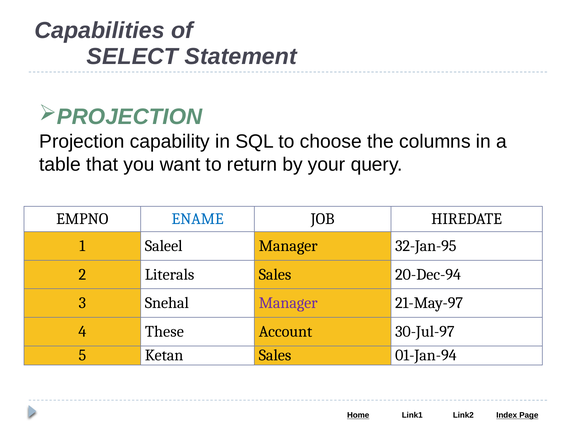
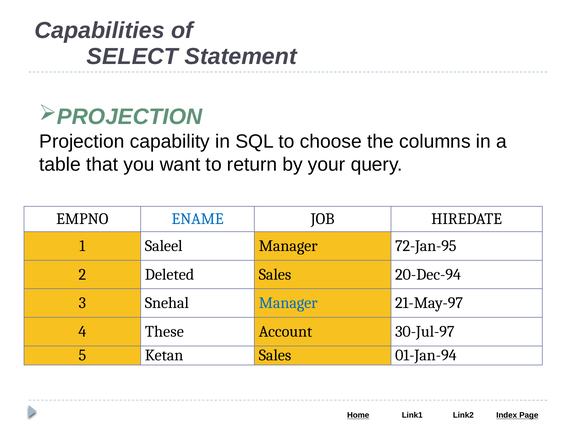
32-Jan-95: 32-Jan-95 -> 72-Jan-95
Literals: Literals -> Deleted
Manager at (288, 303) colour: purple -> blue
